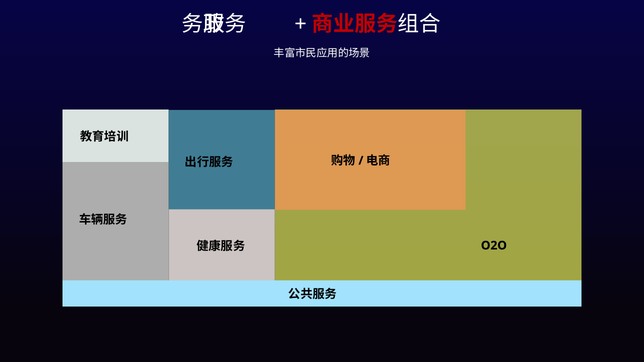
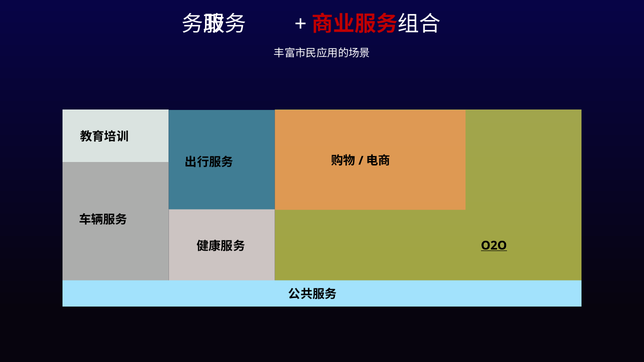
O2O underline: none -> present
